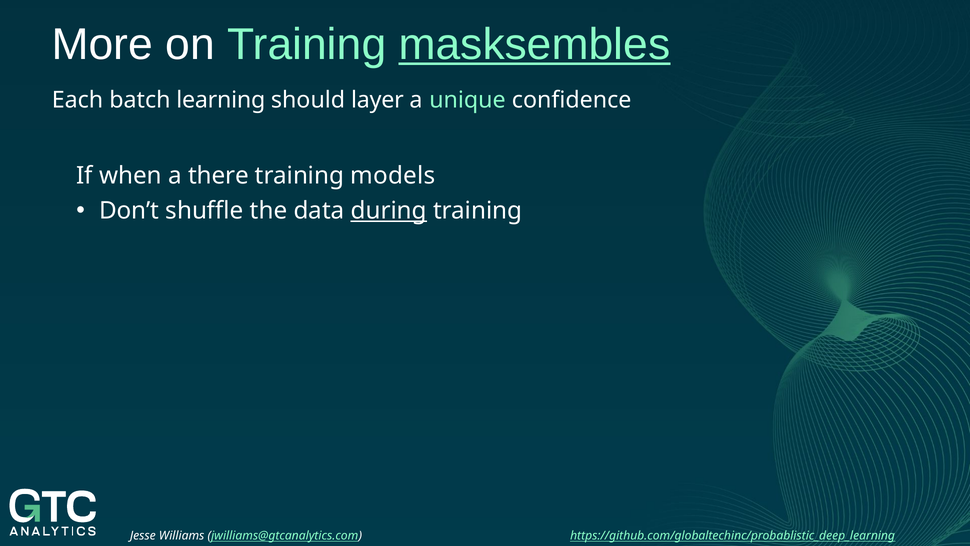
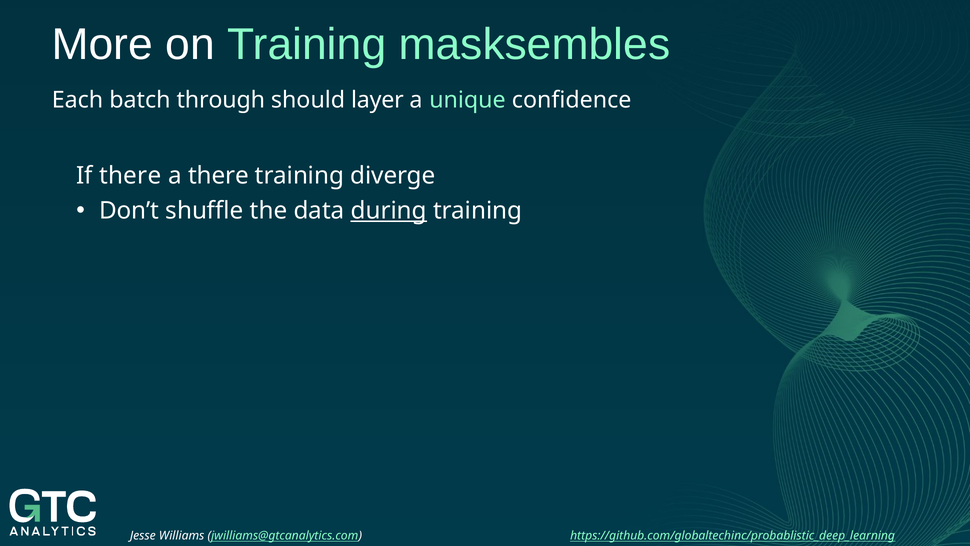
masksembles underline: present -> none
learning: learning -> through
If when: when -> there
models: models -> diverge
